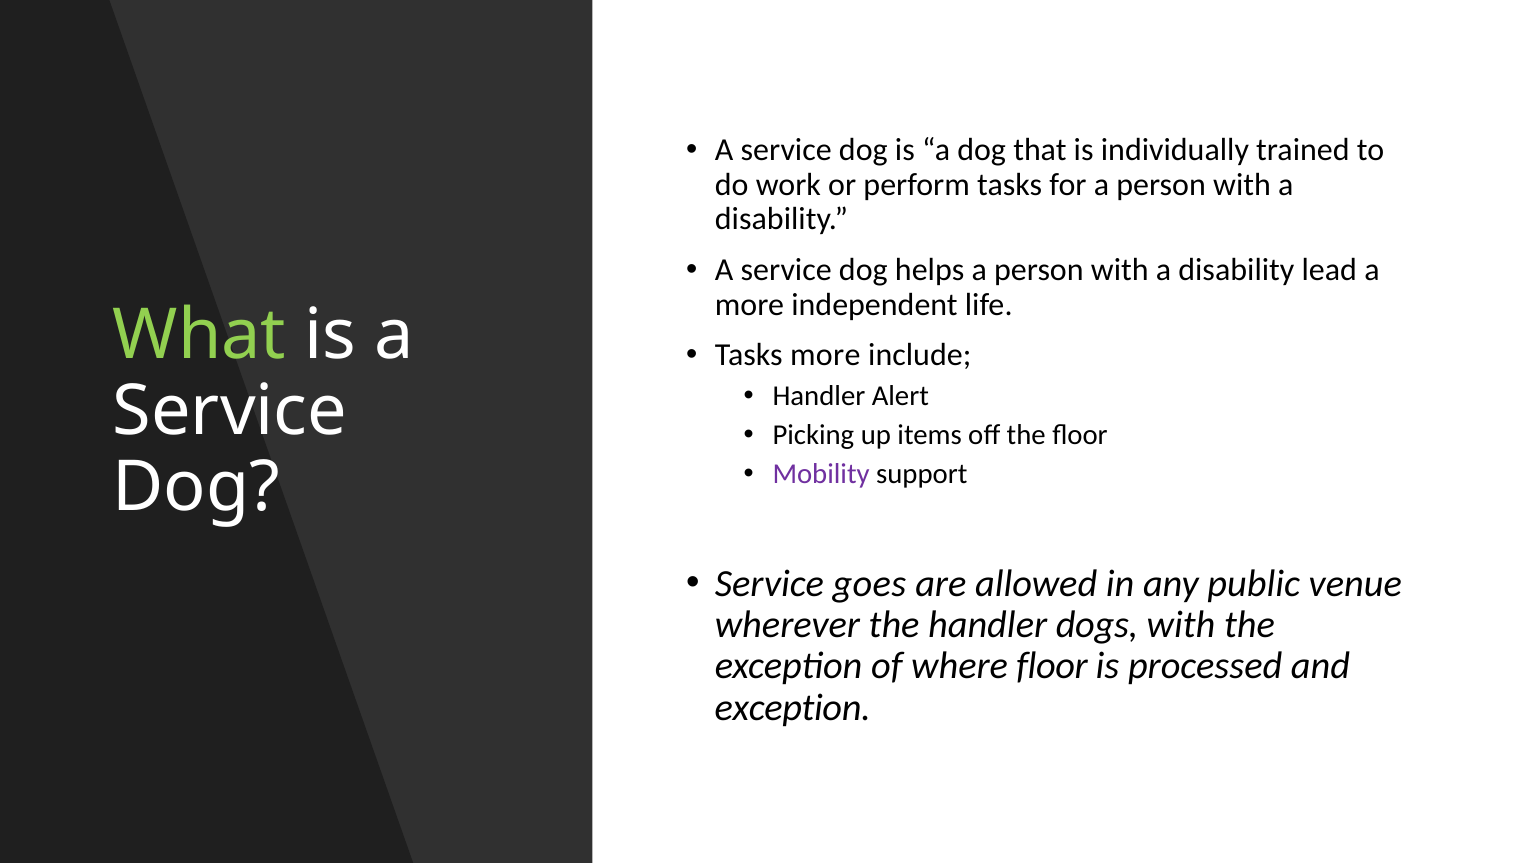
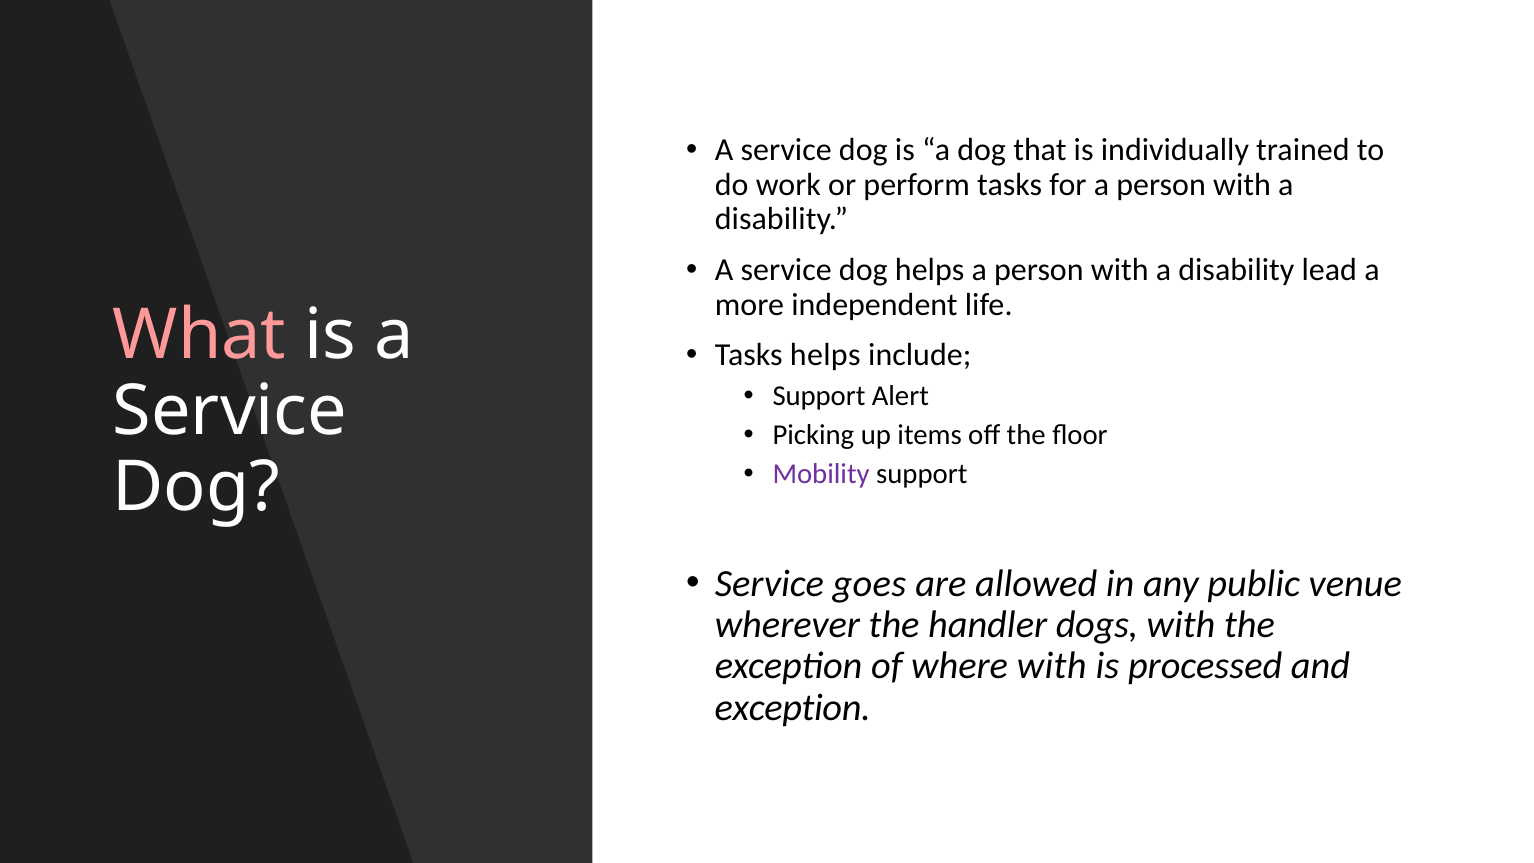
What colour: light green -> pink
Tasks more: more -> helps
Handler at (819, 396): Handler -> Support
where floor: floor -> with
